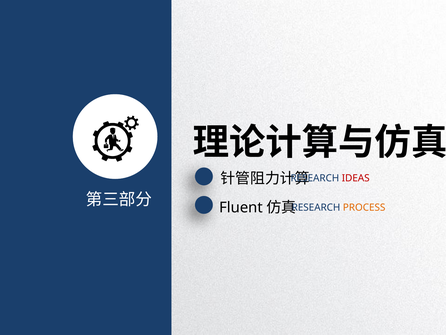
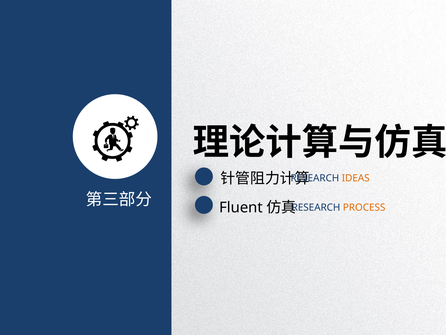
IDEAS colour: red -> orange
